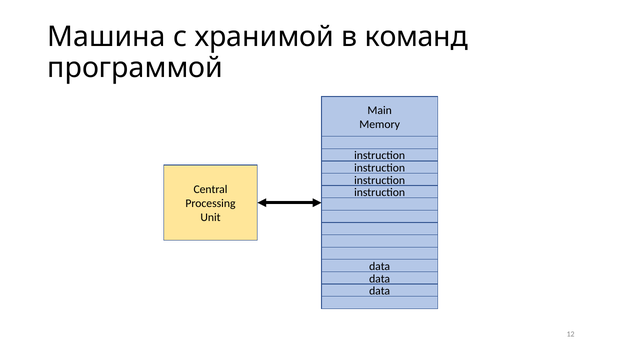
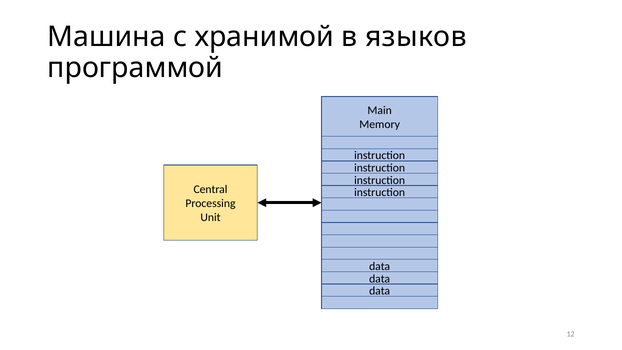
команд: команд -> языков
